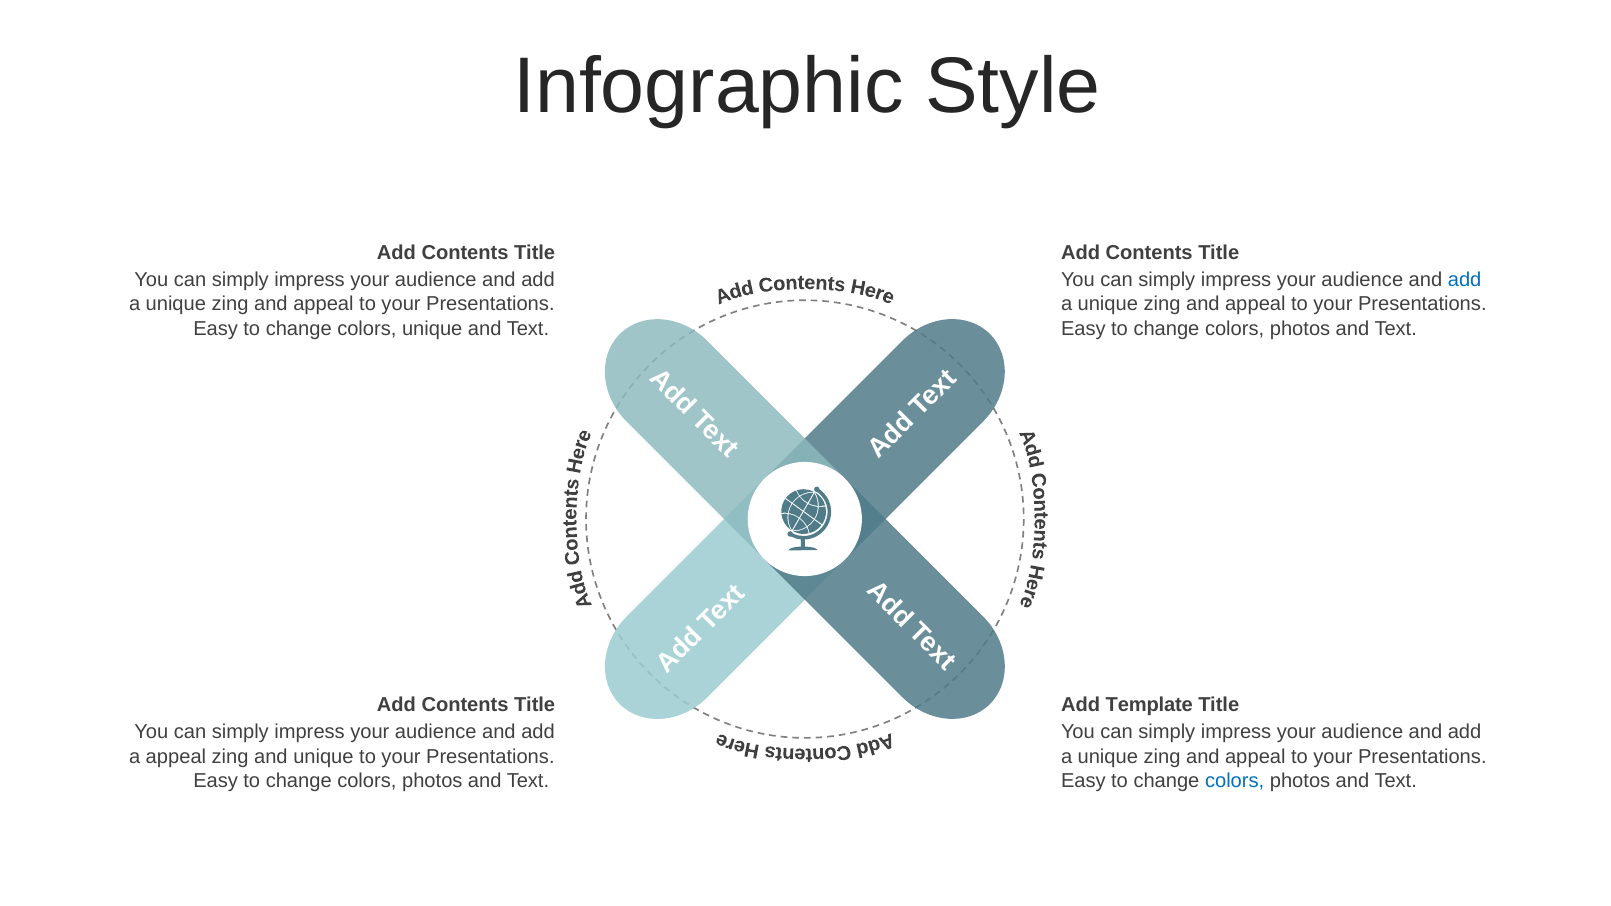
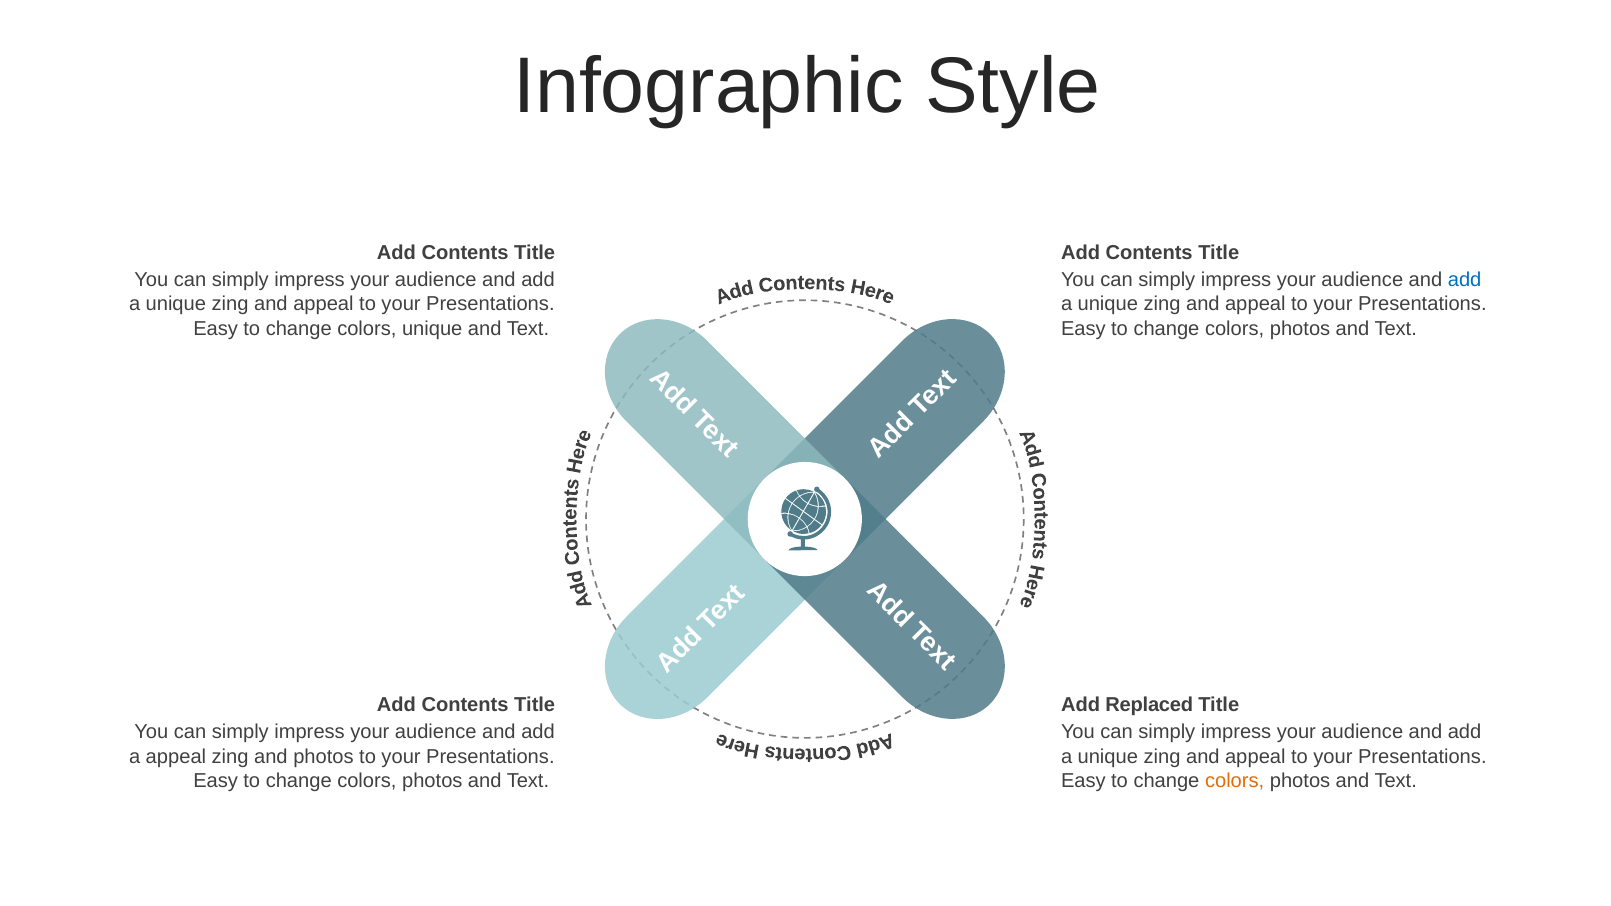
Template: Template -> Replaced
and unique: unique -> photos
colors at (1235, 781) colour: blue -> orange
